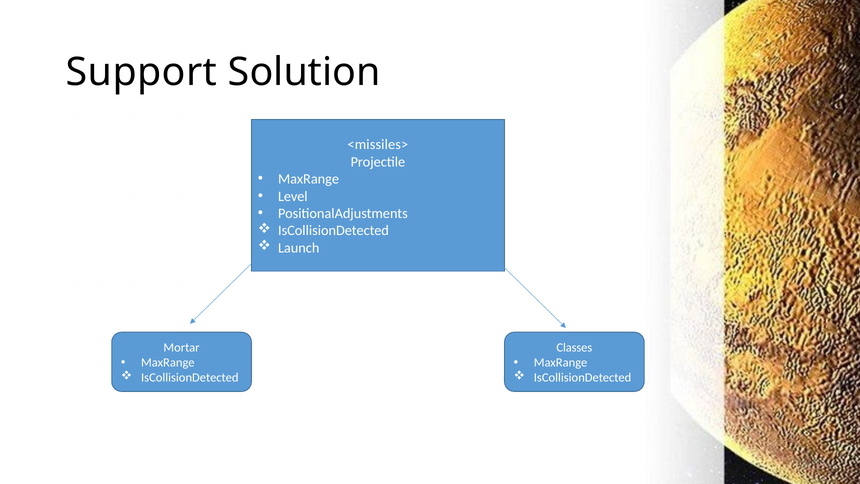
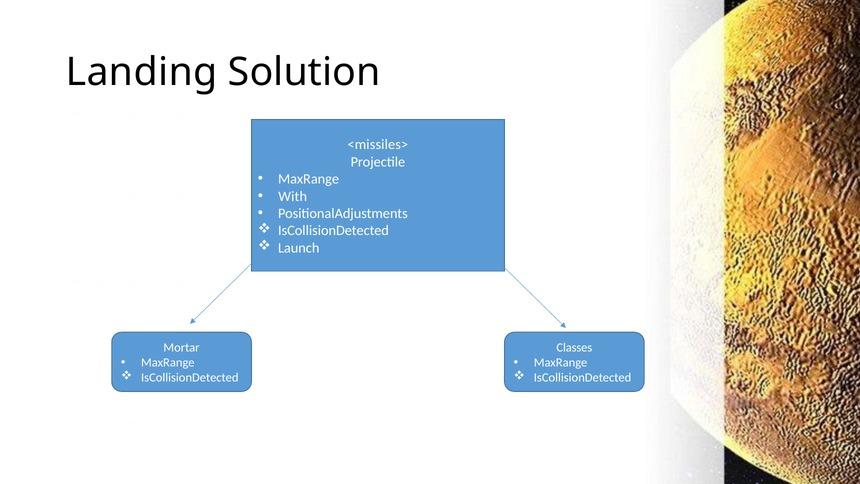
Support: Support -> Landing
Level: Level -> With
